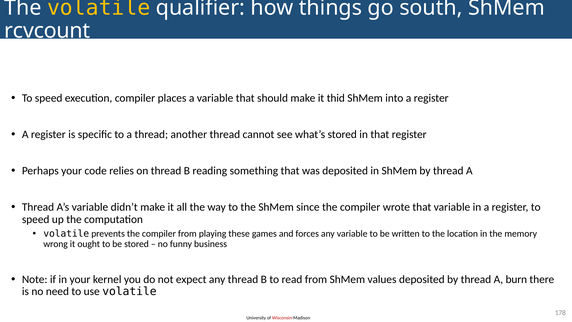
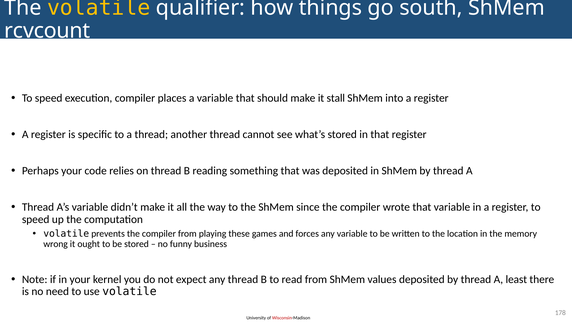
thid: thid -> stall
burn: burn -> least
